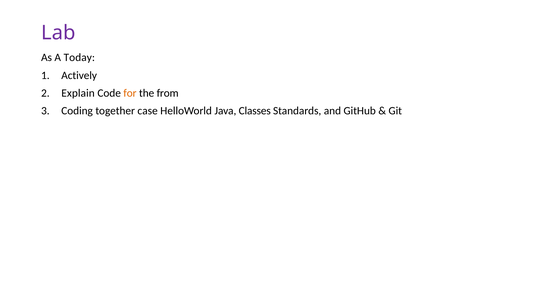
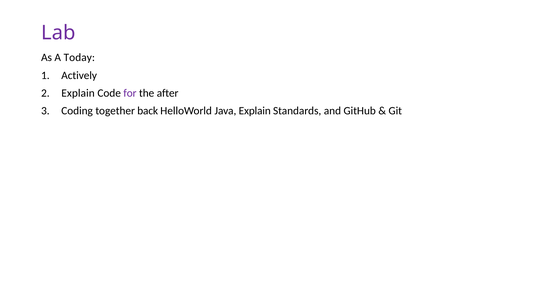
for colour: orange -> purple
from: from -> after
case: case -> back
Java Classes: Classes -> Explain
